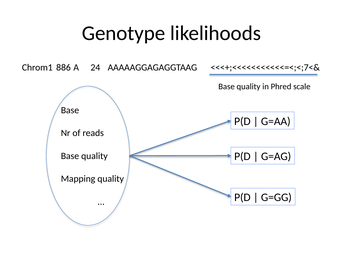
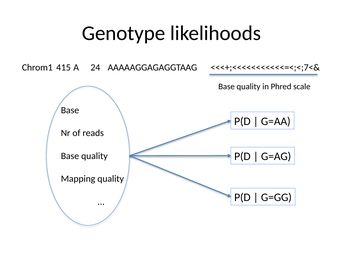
886: 886 -> 415
